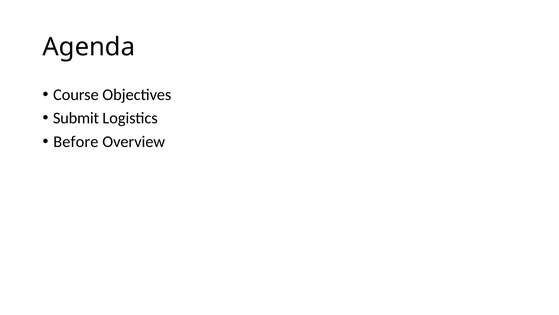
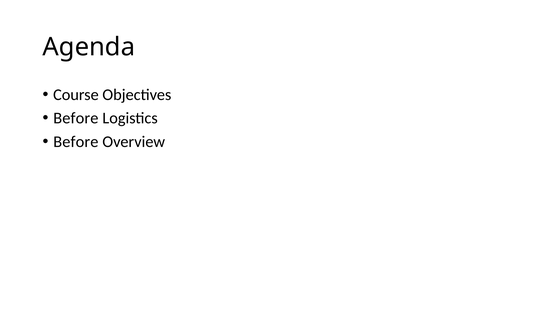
Submit at (76, 118): Submit -> Before
